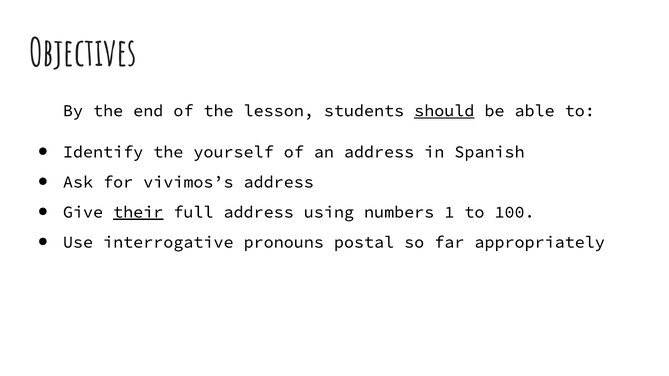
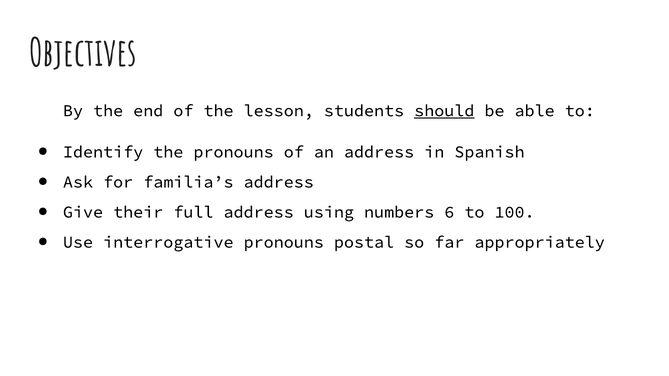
the yourself: yourself -> pronouns
vivimos’s: vivimos’s -> familia’s
their underline: present -> none
1: 1 -> 6
